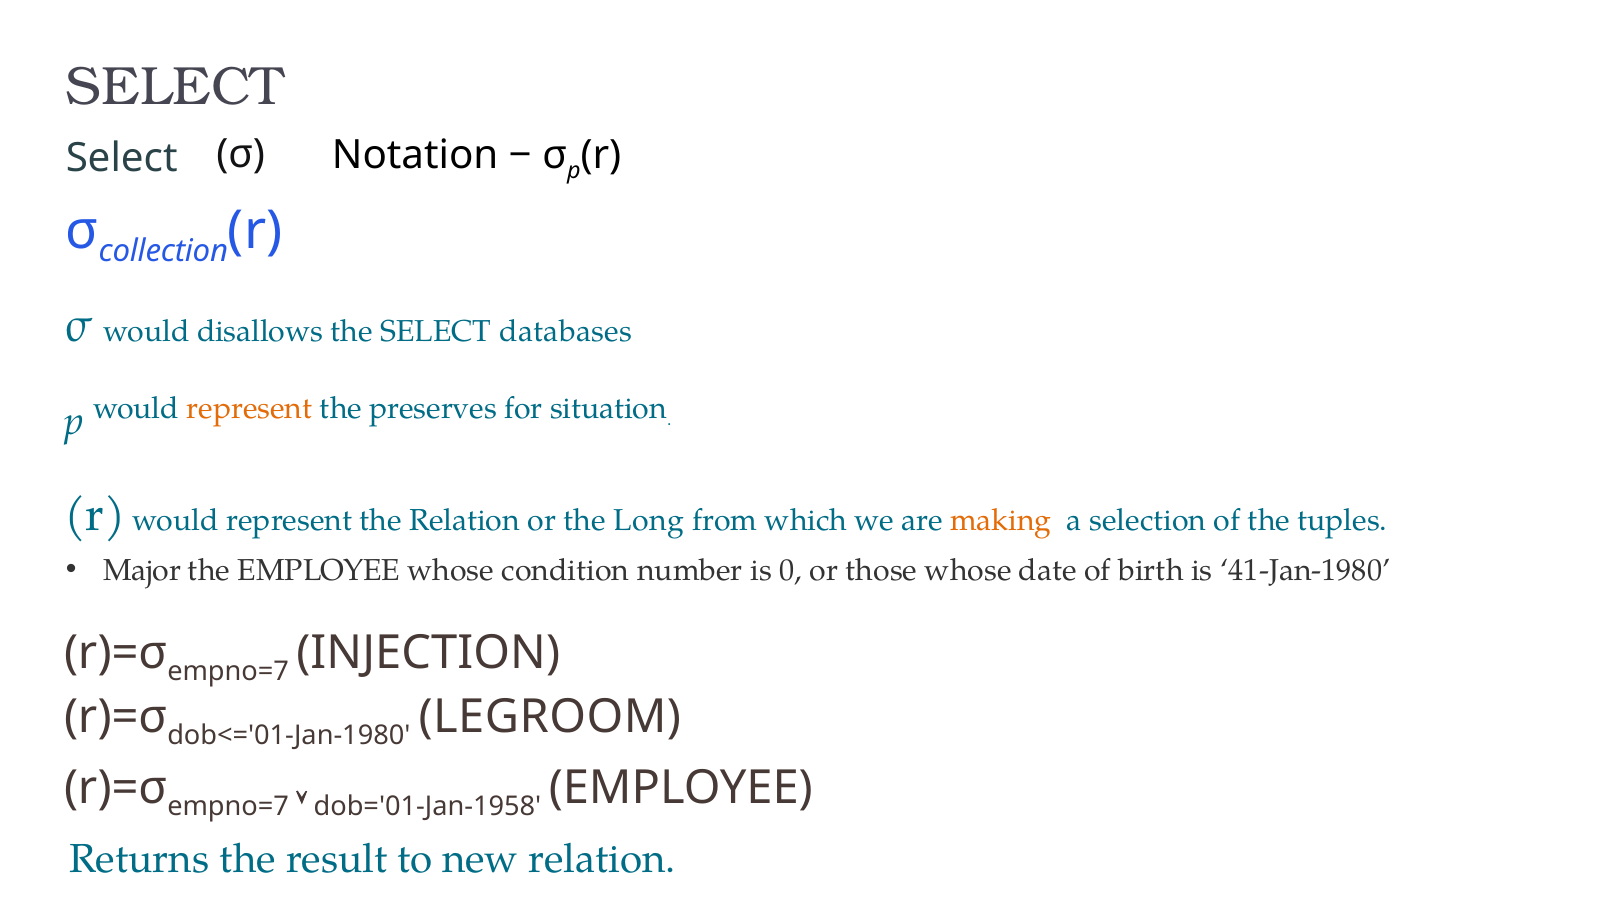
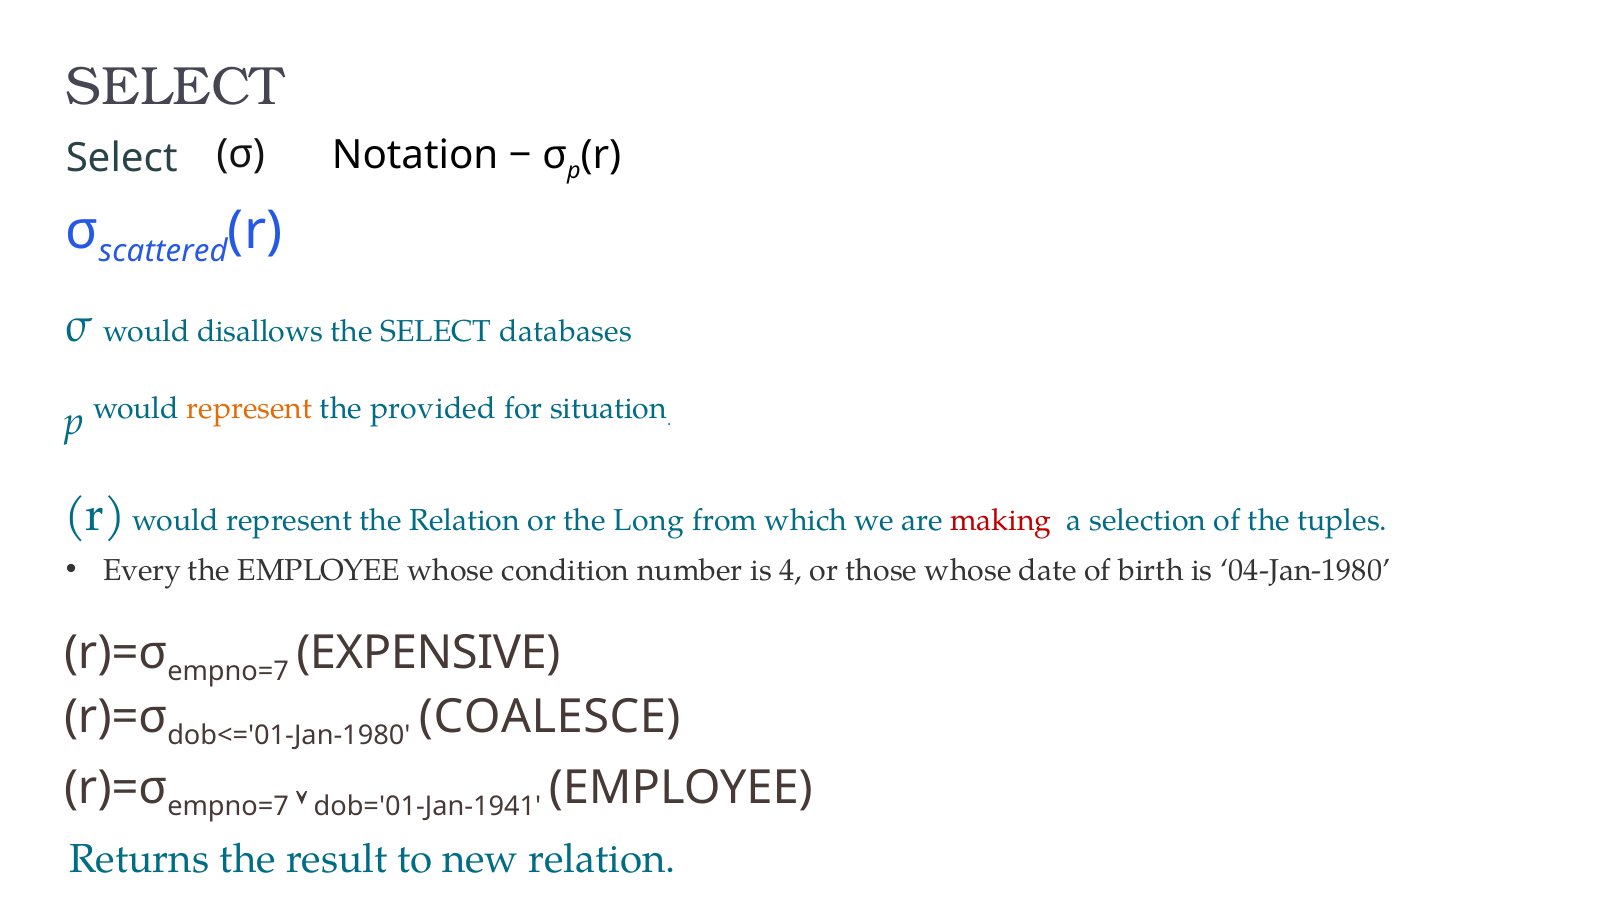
collection: collection -> scattered
preserves: preserves -> provided
making colour: orange -> red
Major: Major -> Every
0: 0 -> 4
41-Jan-1980: 41-Jan-1980 -> 04-Jan-1980
INJECTION: INJECTION -> EXPENSIVE
LEGROOM: LEGROOM -> COALESCE
dob='01-Jan-1958: dob='01-Jan-1958 -> dob='01-Jan-1941
